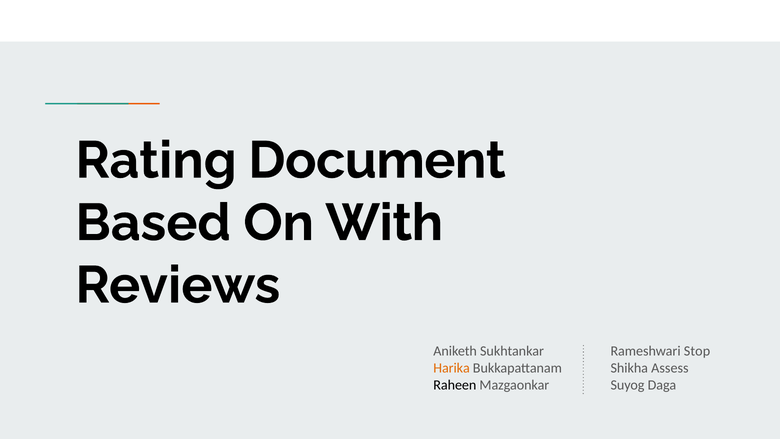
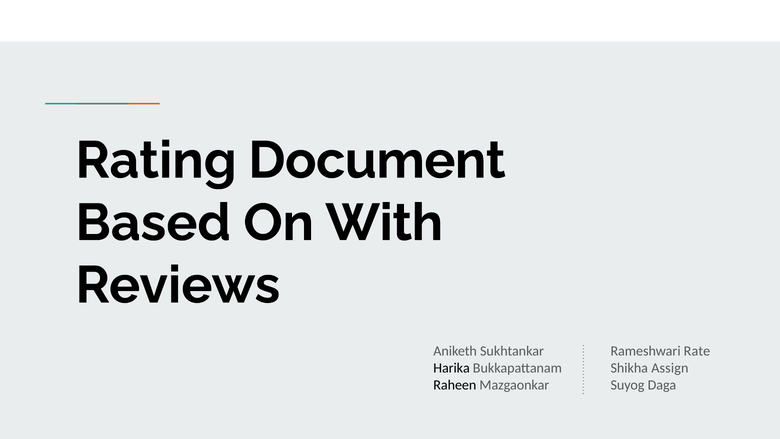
Stop: Stop -> Rate
Harika colour: orange -> black
Assess: Assess -> Assign
